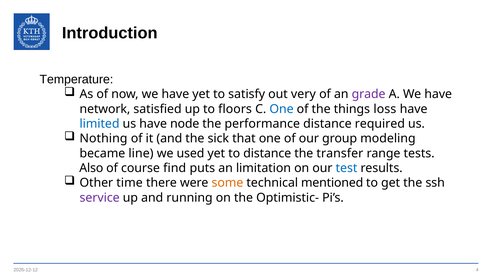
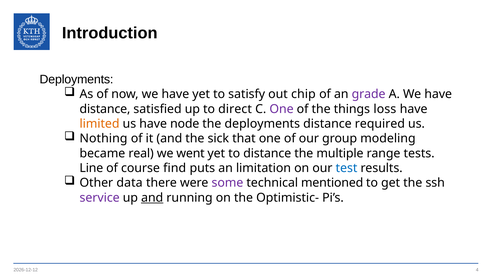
Temperature at (76, 79): Temperature -> Deployments
very: very -> chip
network at (105, 109): network -> distance
floors: floors -> direct
One at (282, 109) colour: blue -> purple
limited colour: blue -> orange
the performance: performance -> deployments
line: line -> real
used: used -> went
transfer: transfer -> multiple
Also: Also -> Line
time: time -> data
some colour: orange -> purple
and at (152, 197) underline: none -> present
